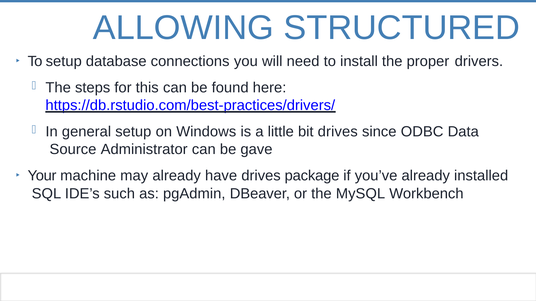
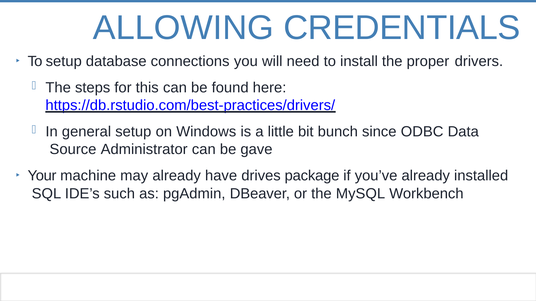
STRUCTURED: STRUCTURED -> CREDENTIALS
bit drives: drives -> bunch
